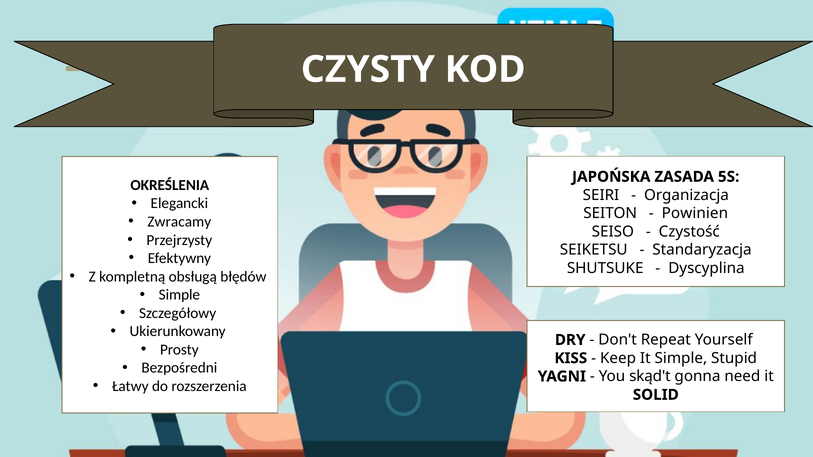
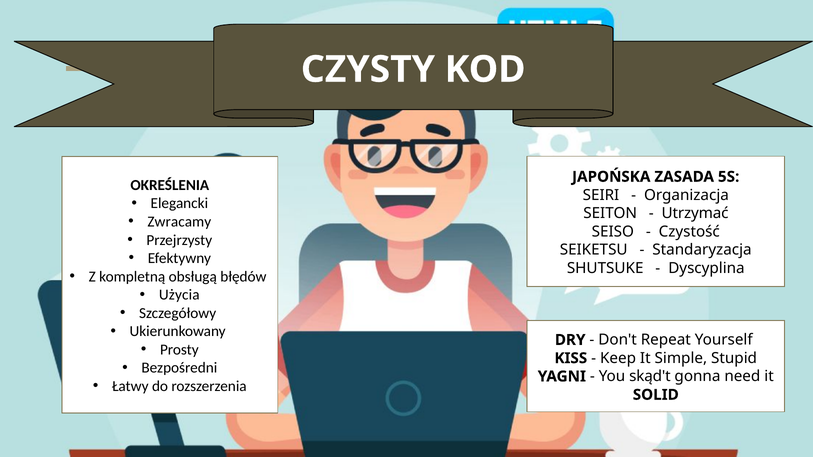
Powinien: Powinien -> Utrzymać
Simple at (179, 295): Simple -> Użycia
